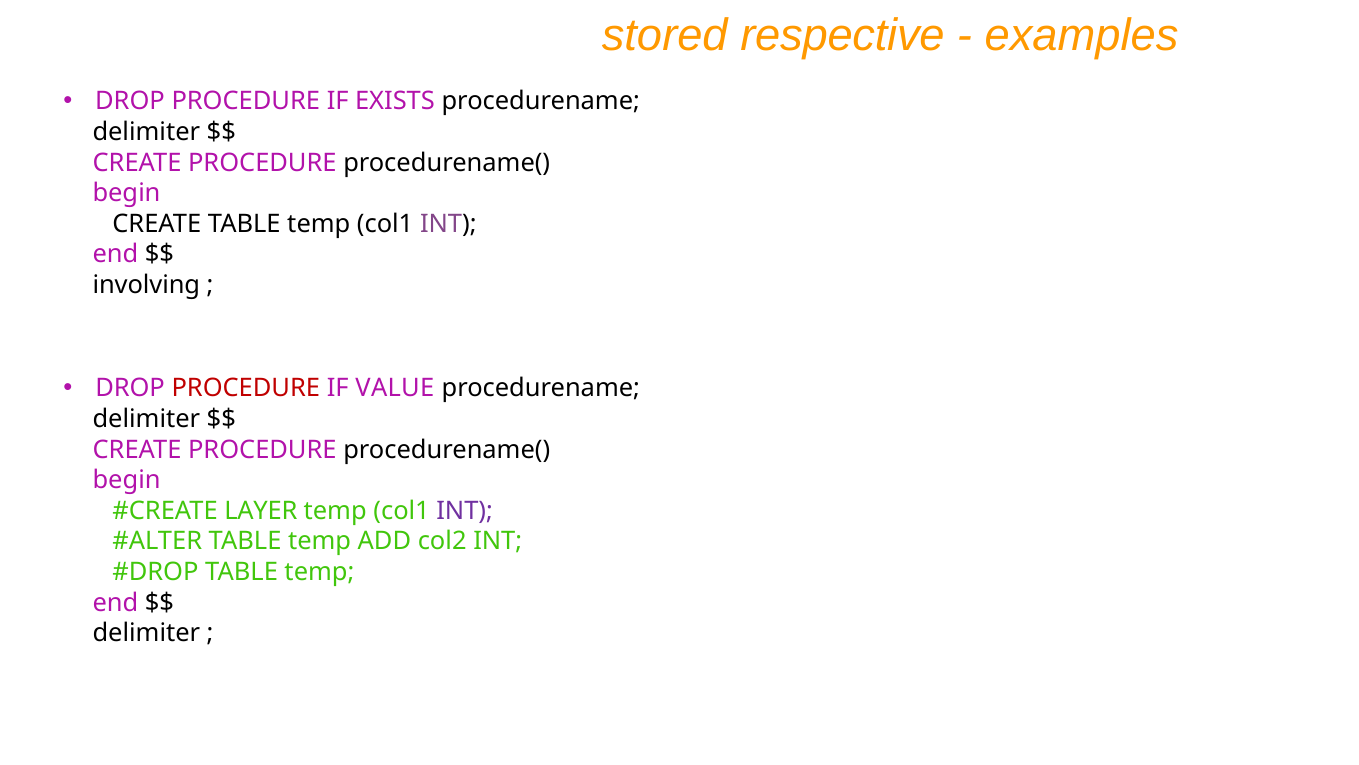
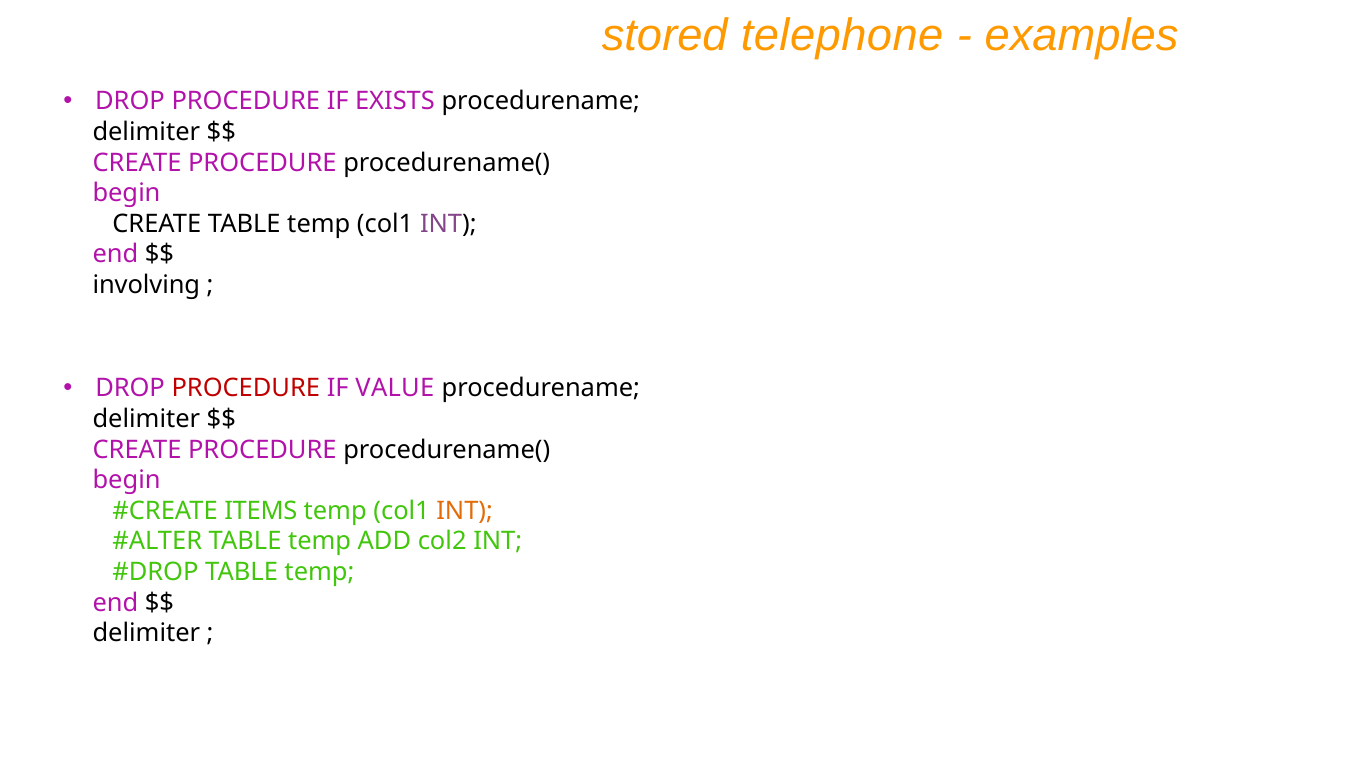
respective: respective -> telephone
LAYER: LAYER -> ITEMS
INT at (465, 511) colour: purple -> orange
